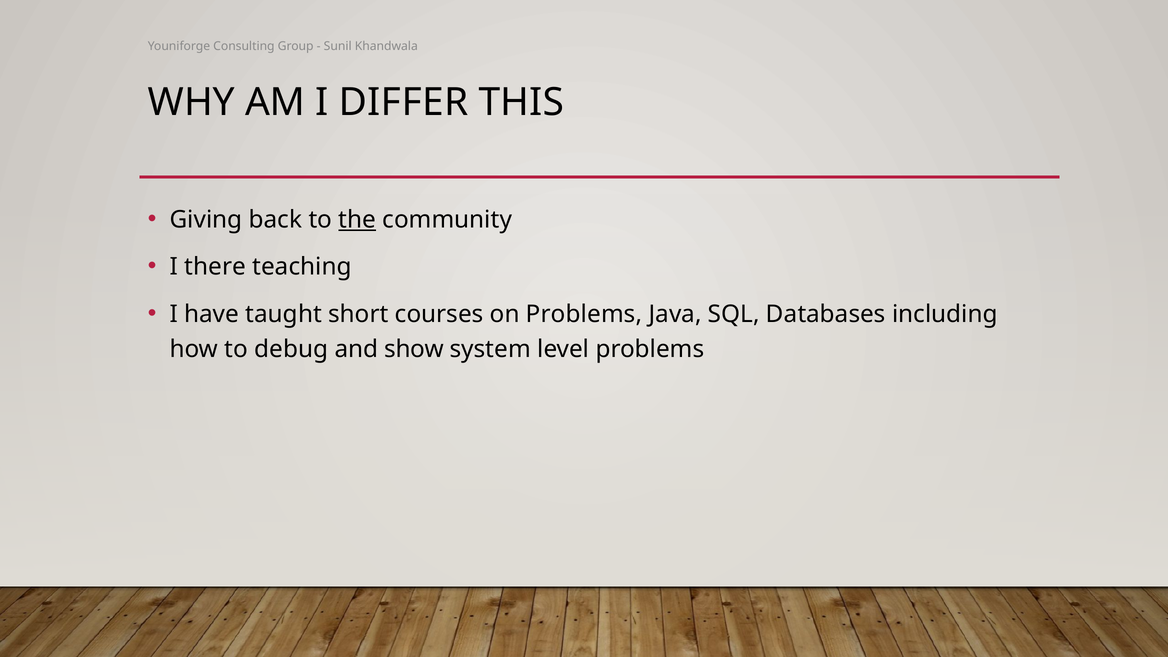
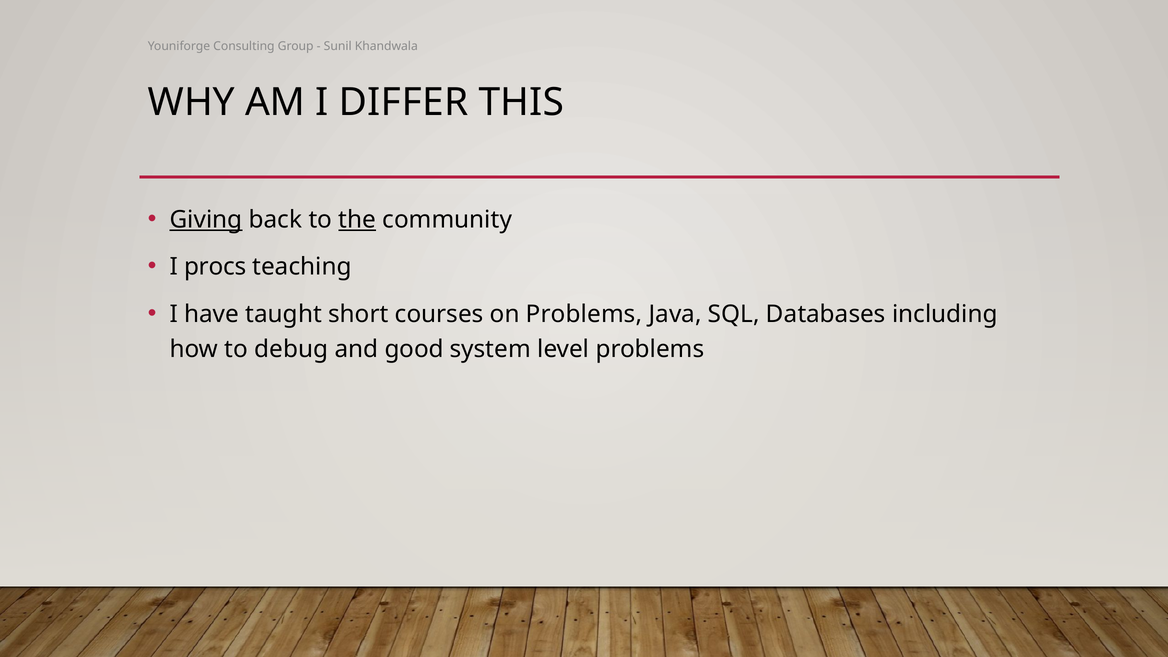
Giving underline: none -> present
there: there -> procs
show: show -> good
